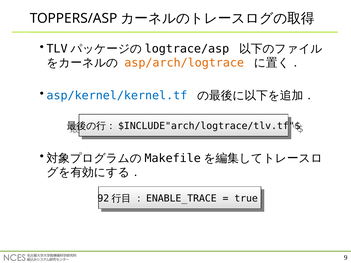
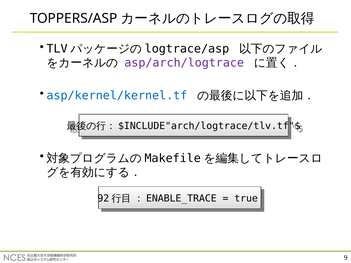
asp/arch/logtrace colour: orange -> purple
